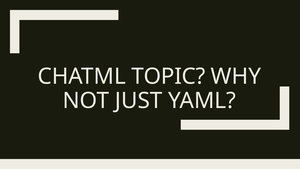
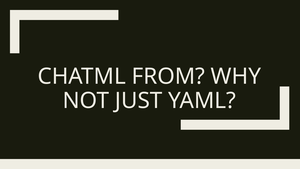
TOPIC: TOPIC -> FROM
